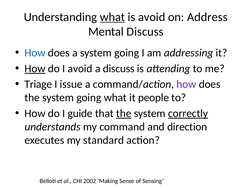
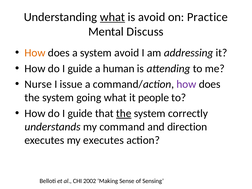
Address: Address -> Practice
How at (35, 53) colour: blue -> orange
a system going: going -> avoid
How at (35, 69) underline: present -> none
avoid at (80, 69): avoid -> guide
a discuss: discuss -> human
Triage: Triage -> Nurse
correctly underline: present -> none
my standard: standard -> executes
